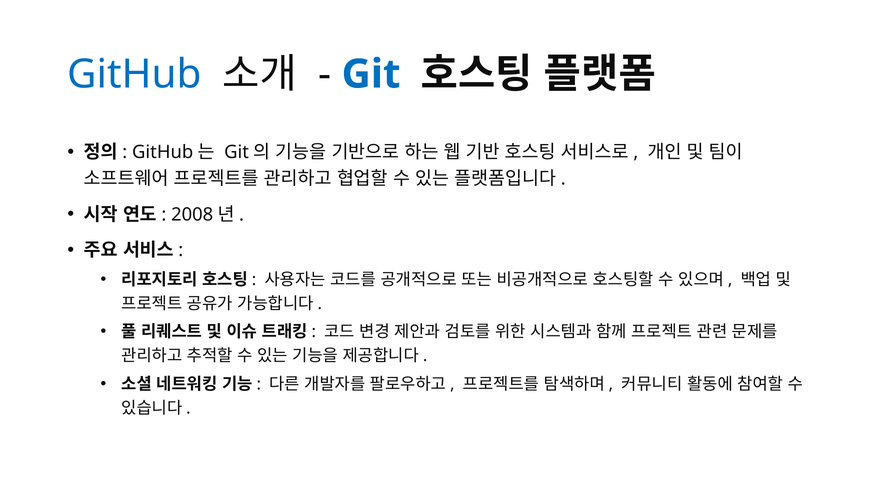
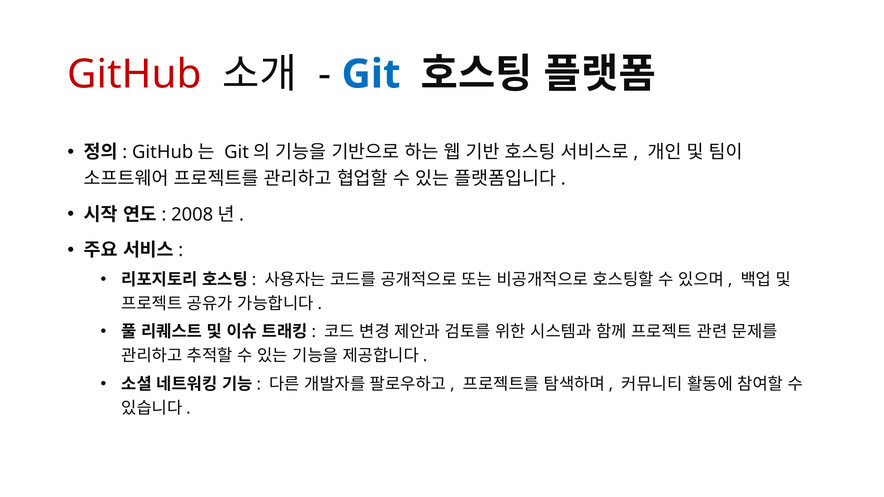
GitHub at (135, 74) colour: blue -> red
